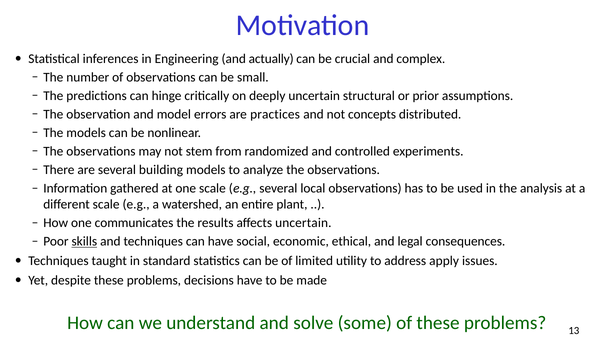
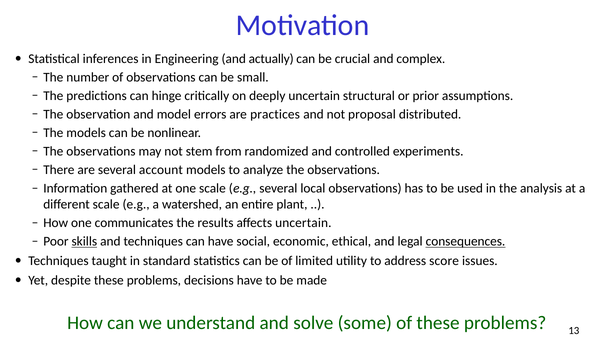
concepts: concepts -> proposal
building: building -> account
consequences underline: none -> present
apply: apply -> score
